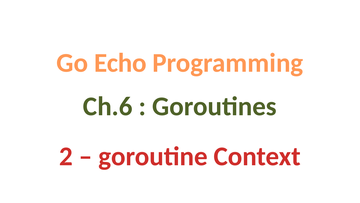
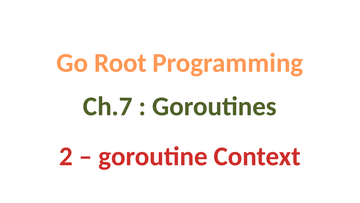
Echo: Echo -> Root
Ch.6: Ch.6 -> Ch.7
